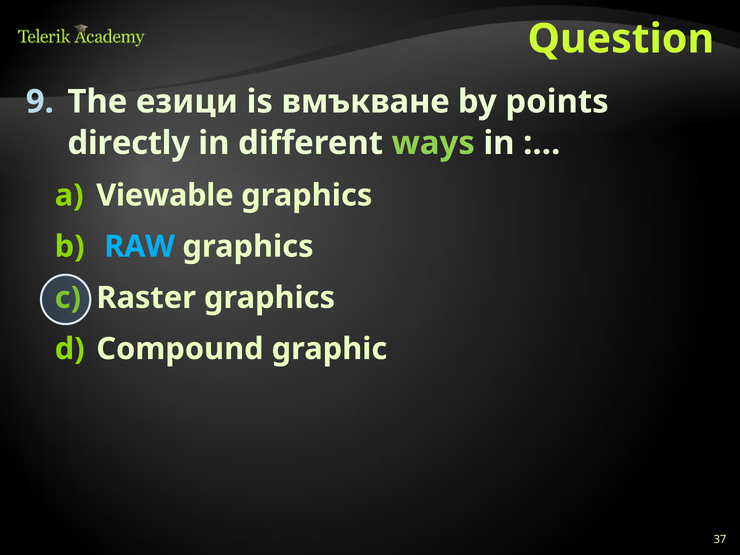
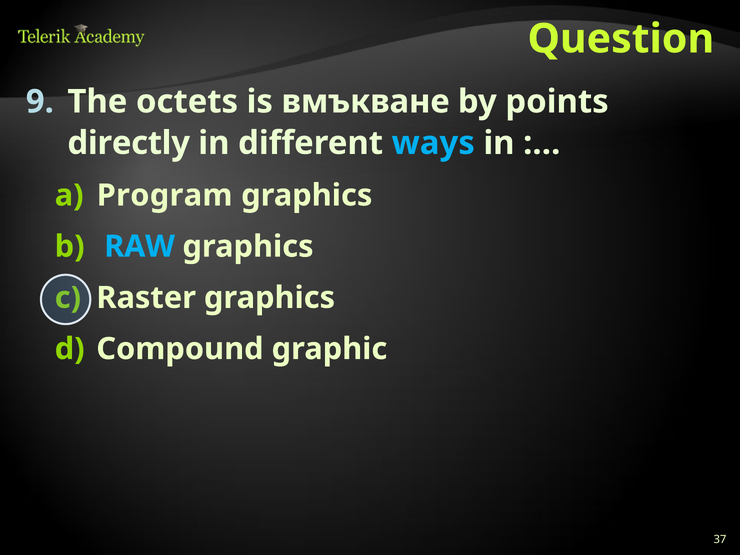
езици: езици -> octets
ways colour: light green -> light blue
Viewable: Viewable -> Program
